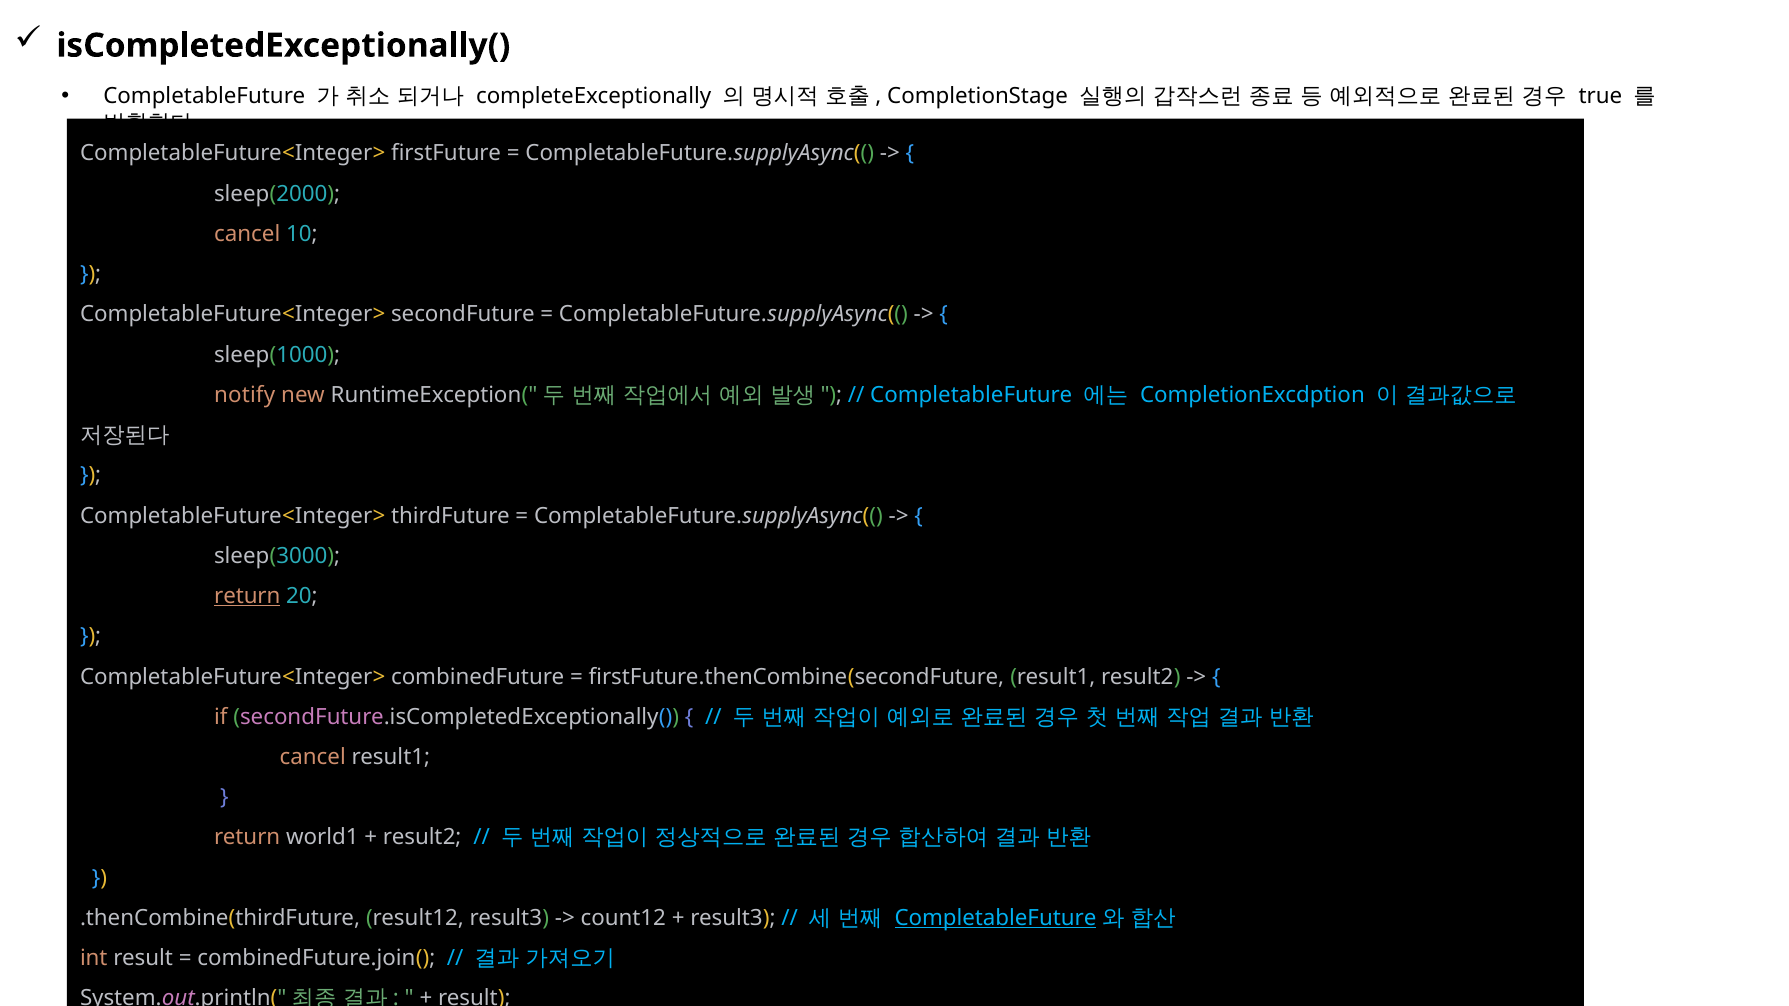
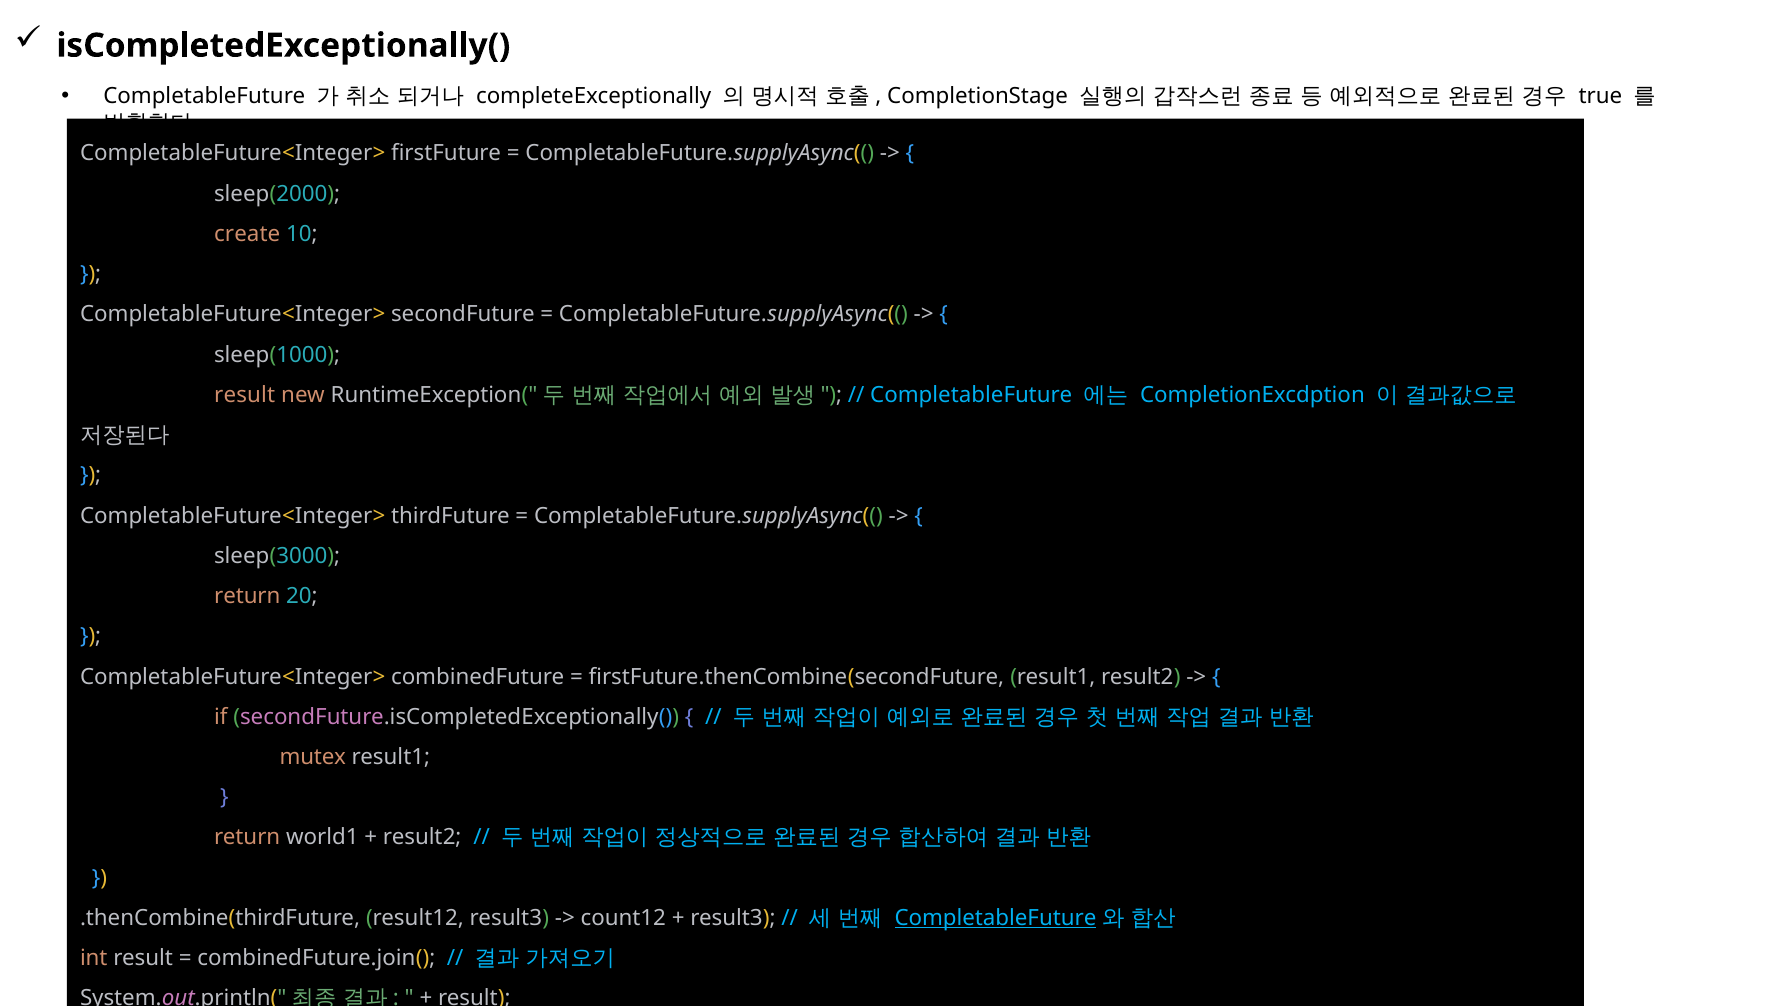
cancel at (247, 234): cancel -> create
notify at (245, 395): notify -> result
return at (247, 596) underline: present -> none
cancel at (313, 757): cancel -> mutex
